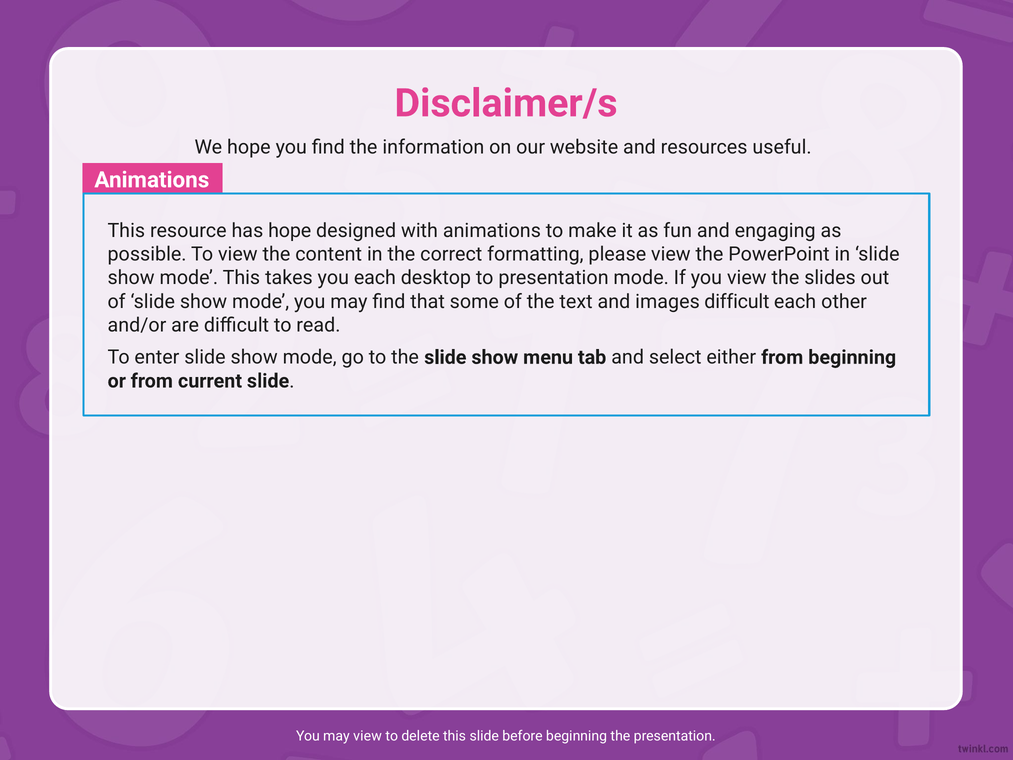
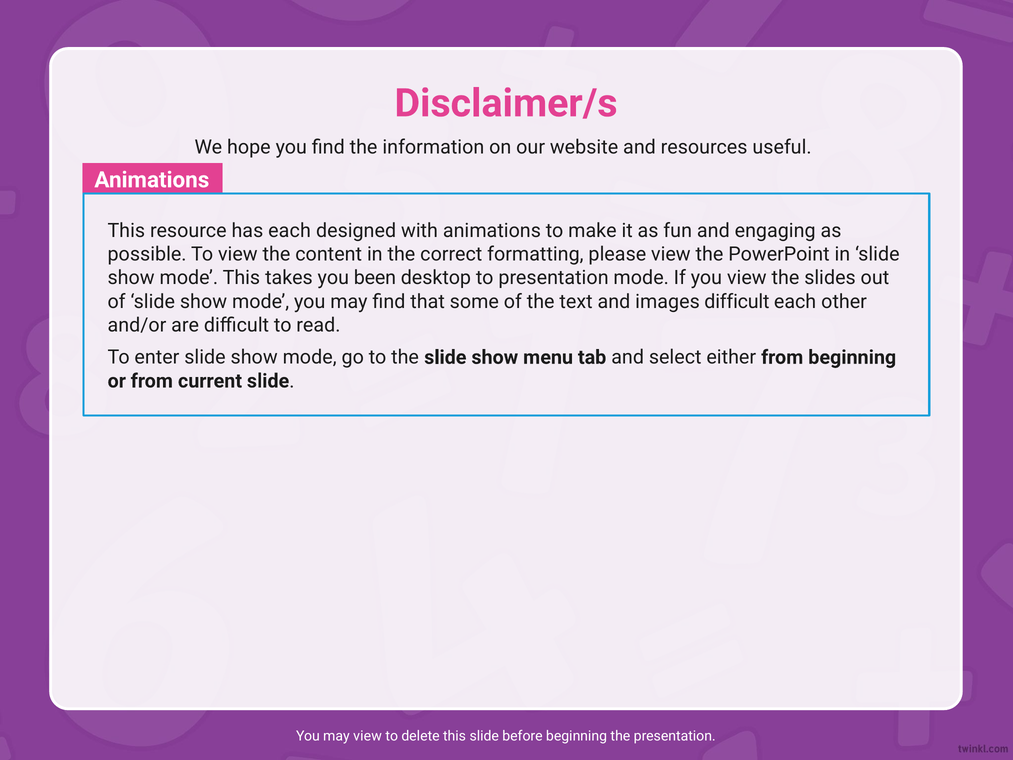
has hope: hope -> each
you each: each -> been
